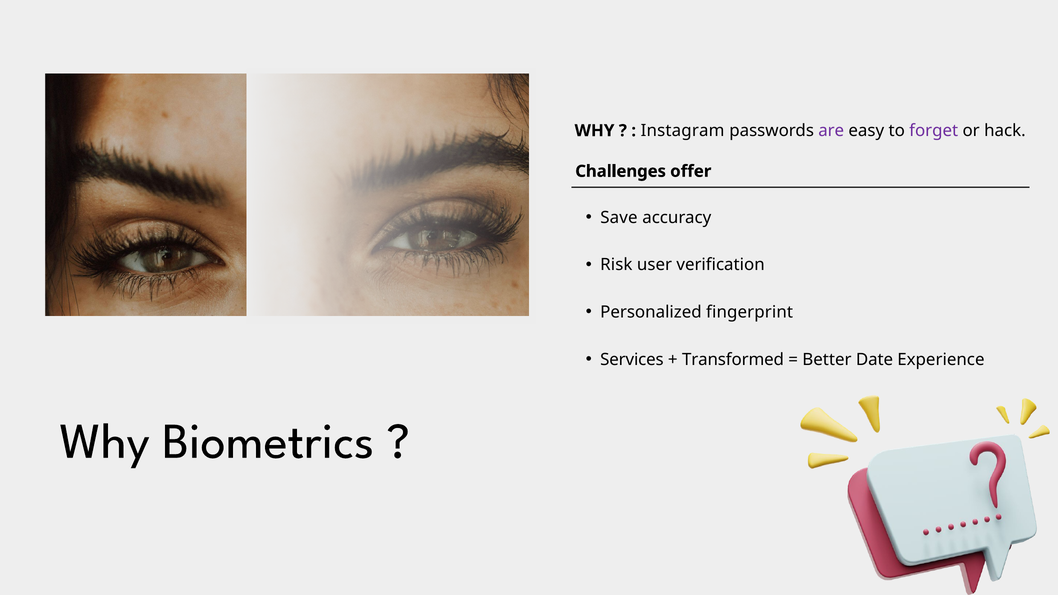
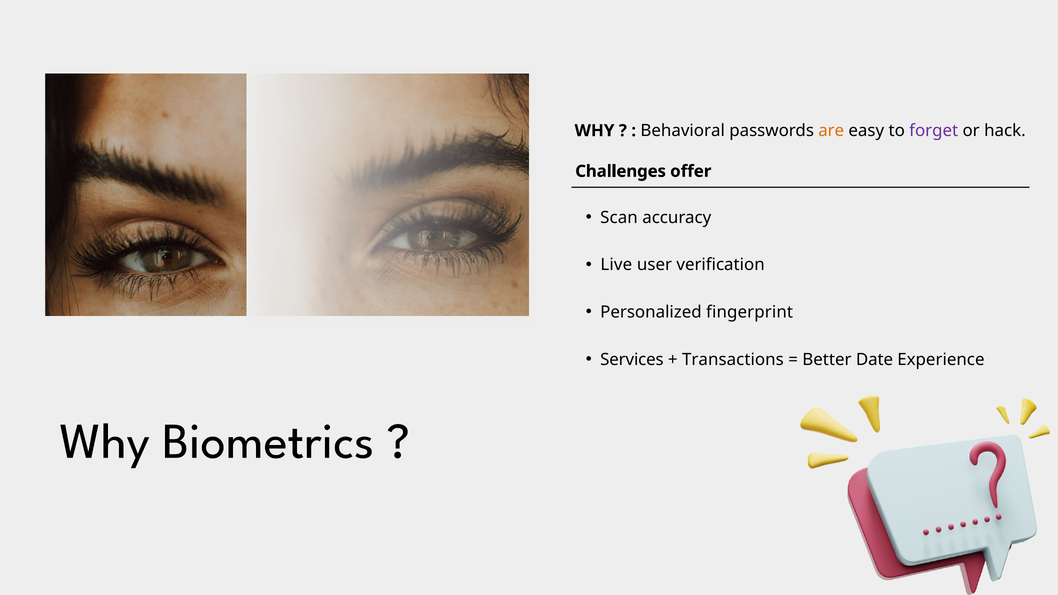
Instagram: Instagram -> Behavioral
are colour: purple -> orange
Save: Save -> Scan
Risk: Risk -> Live
Transformed: Transformed -> Transactions
